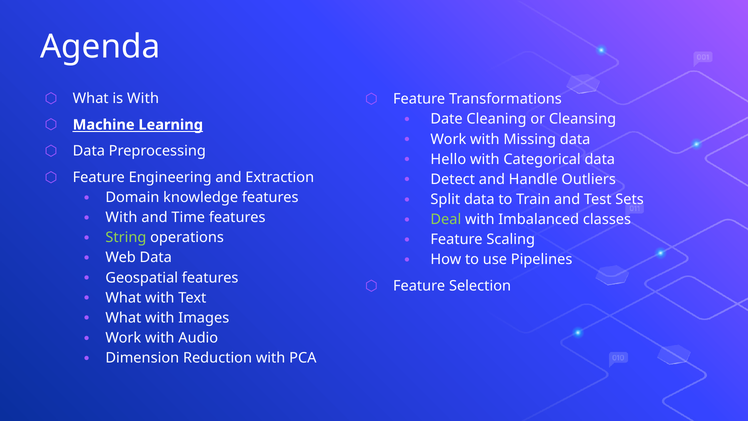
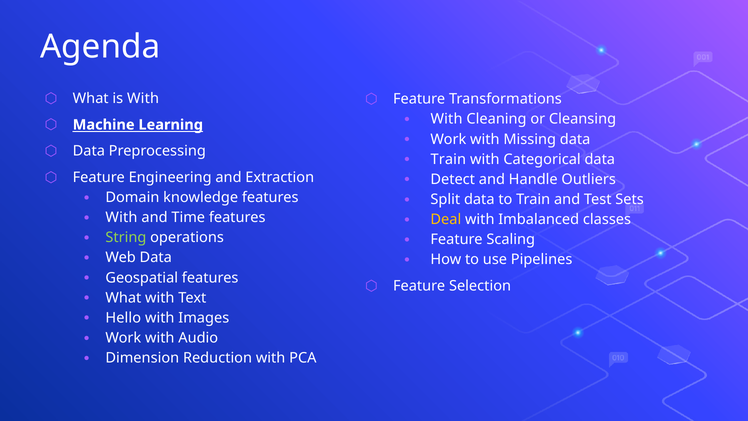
Date at (447, 119): Date -> With
Hello at (448, 159): Hello -> Train
Deal colour: light green -> yellow
What at (123, 318): What -> Hello
